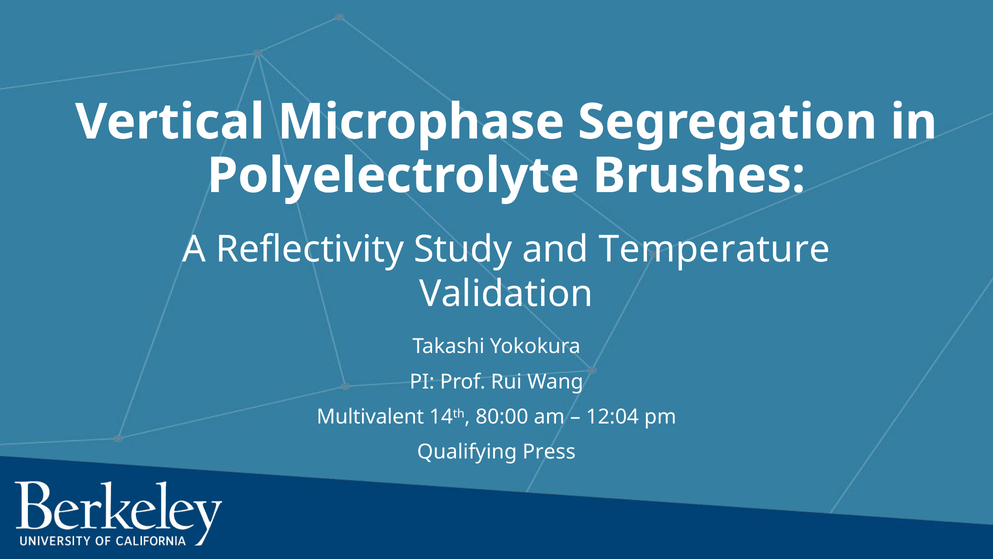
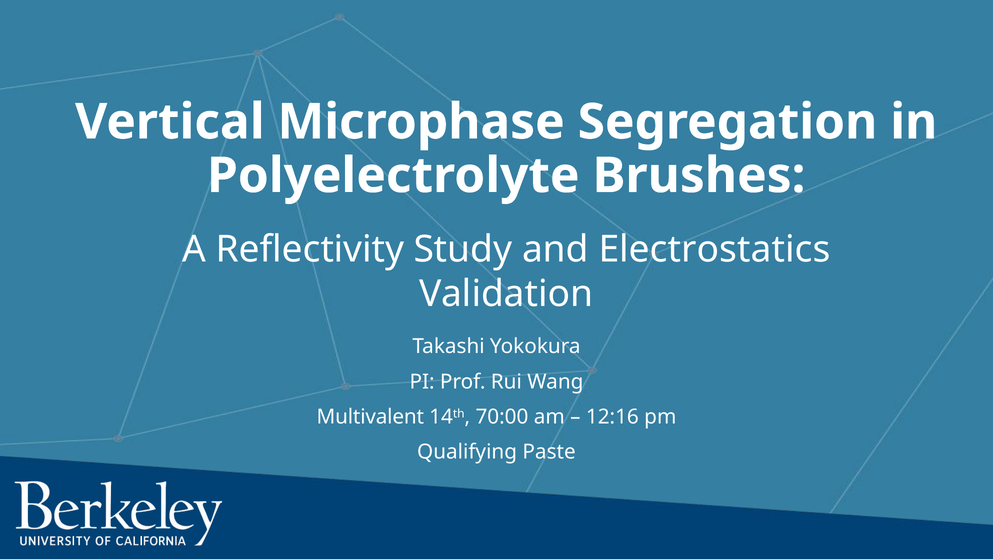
Temperature: Temperature -> Electrostatics
80:00: 80:00 -> 70:00
12:04: 12:04 -> 12:16
Press: Press -> Paste
